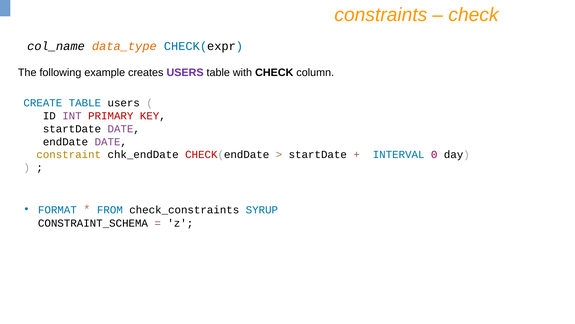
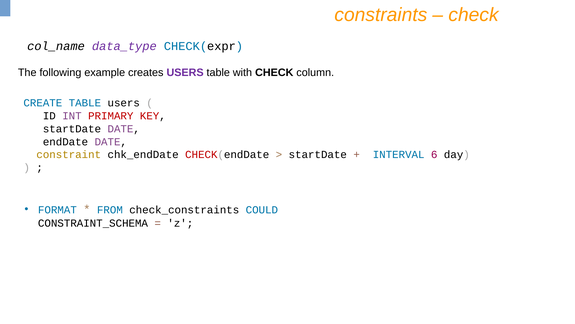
data_type colour: orange -> purple
0: 0 -> 6
SYRUP: SYRUP -> COULD
